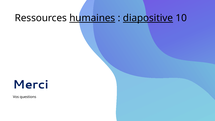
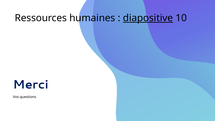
humaines underline: present -> none
